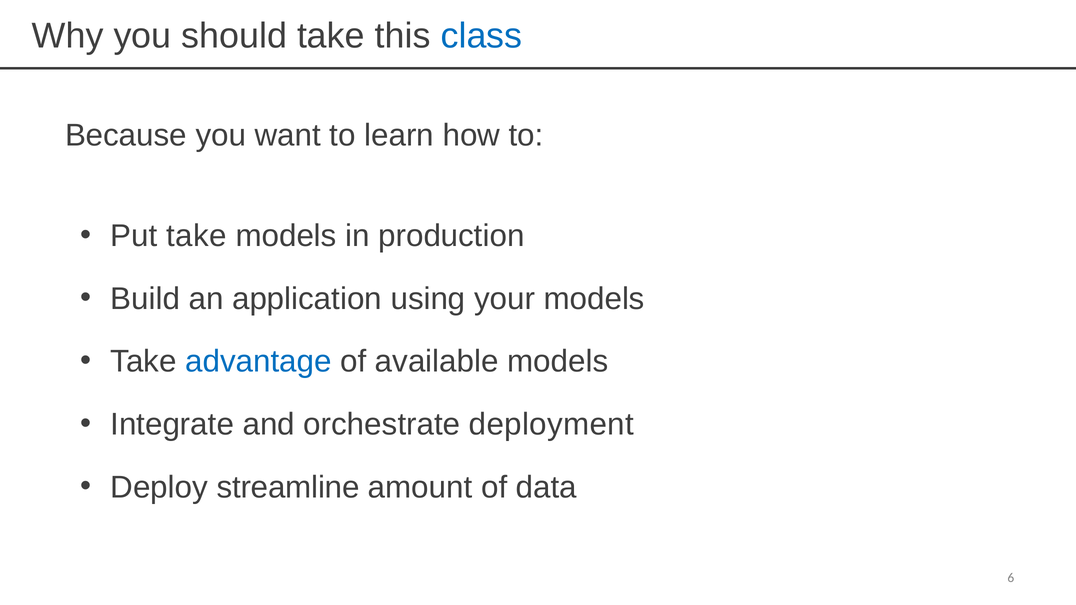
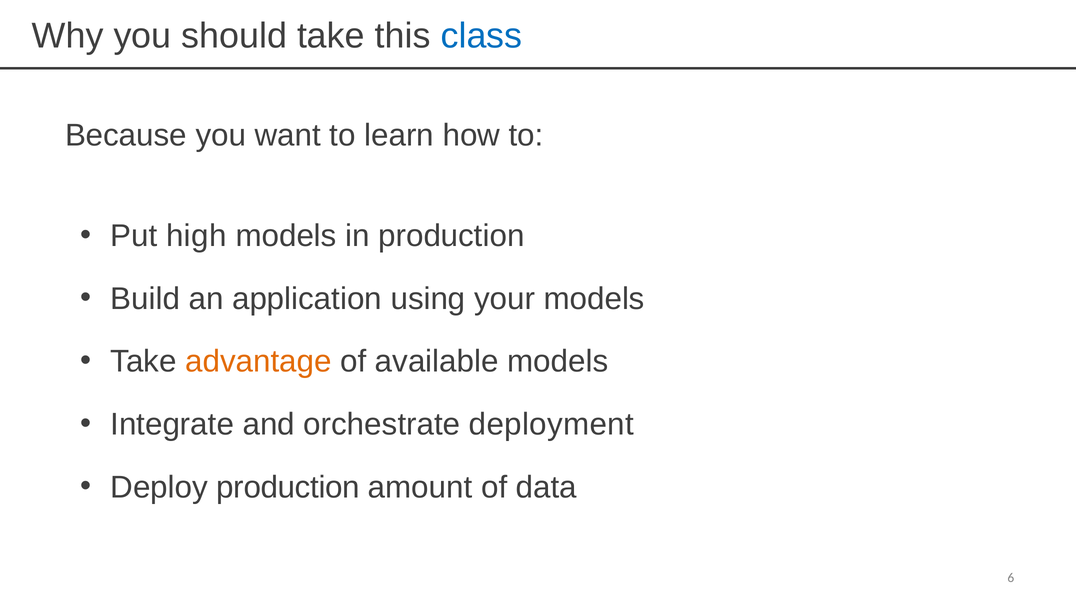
Put take: take -> high
advantage colour: blue -> orange
Deploy streamline: streamline -> production
